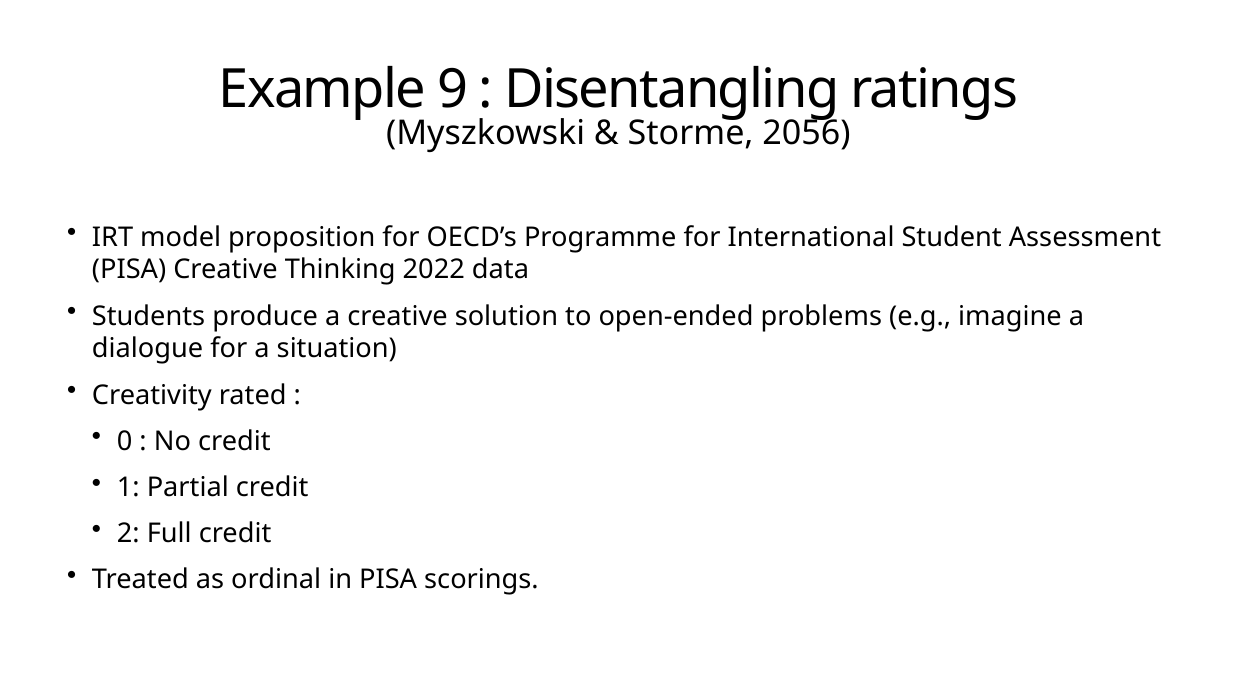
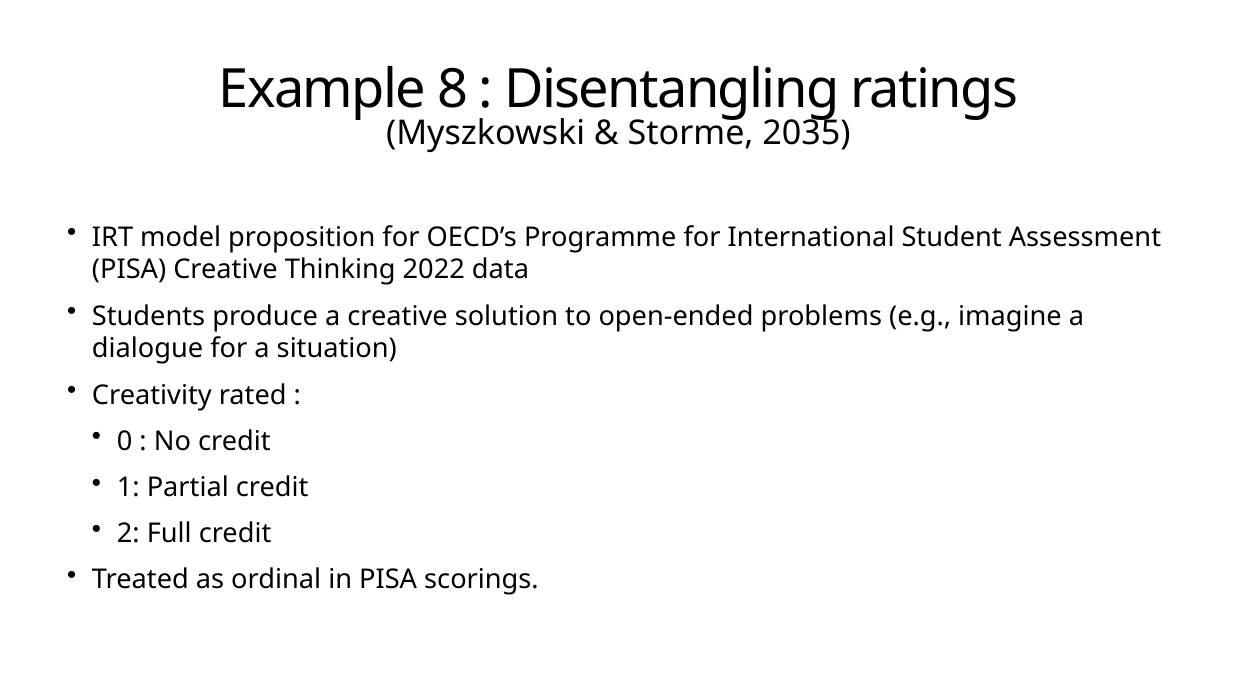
9: 9 -> 8
2056: 2056 -> 2035
